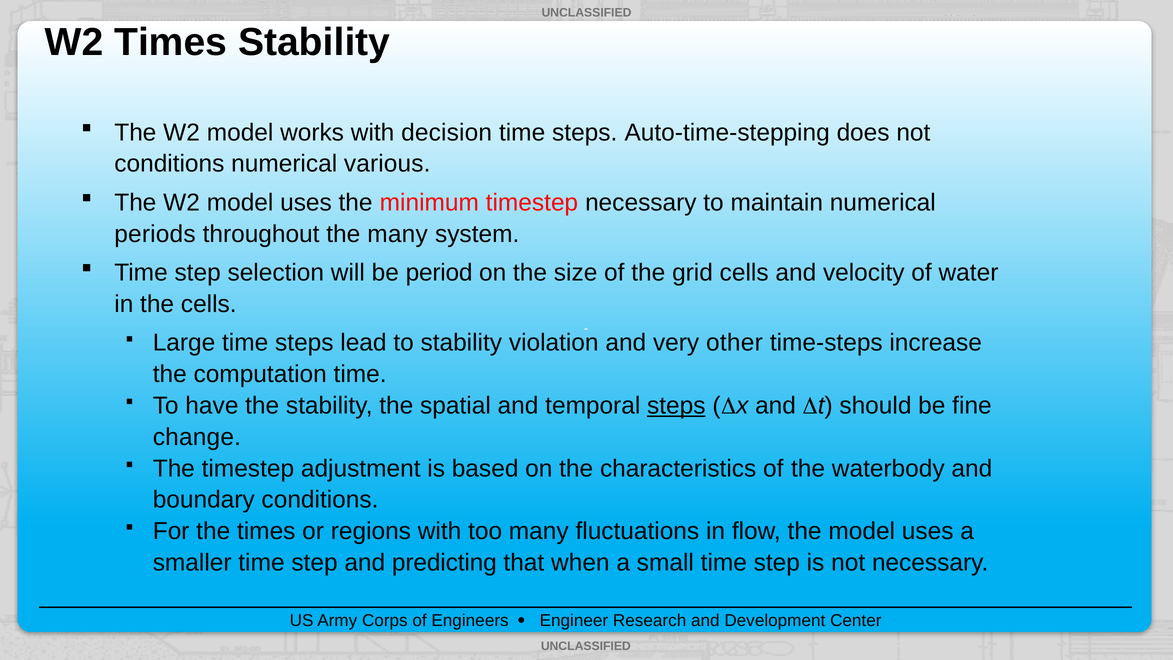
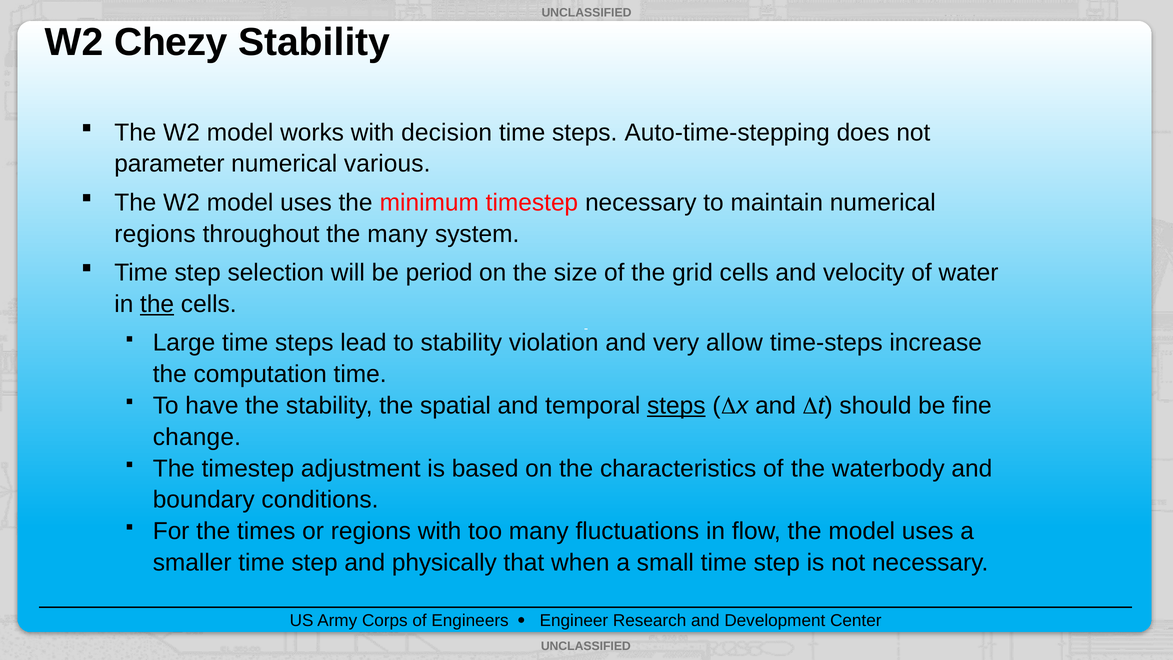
W2 Times: Times -> Chezy
conditions at (169, 164): conditions -> parameter
periods at (155, 234): periods -> regions
the at (157, 304) underline: none -> present
other: other -> allow
predicting: predicting -> physically
